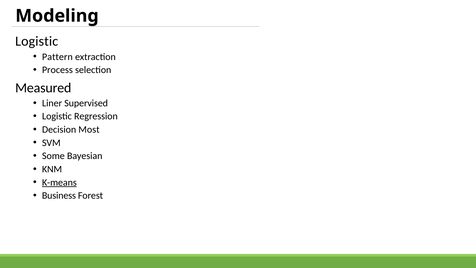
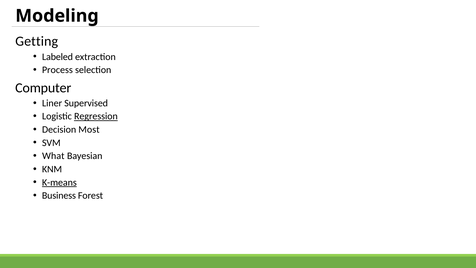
Logistic at (37, 41): Logistic -> Getting
Pattern: Pattern -> Labeled
Measured: Measured -> Computer
Regression underline: none -> present
Some: Some -> What
